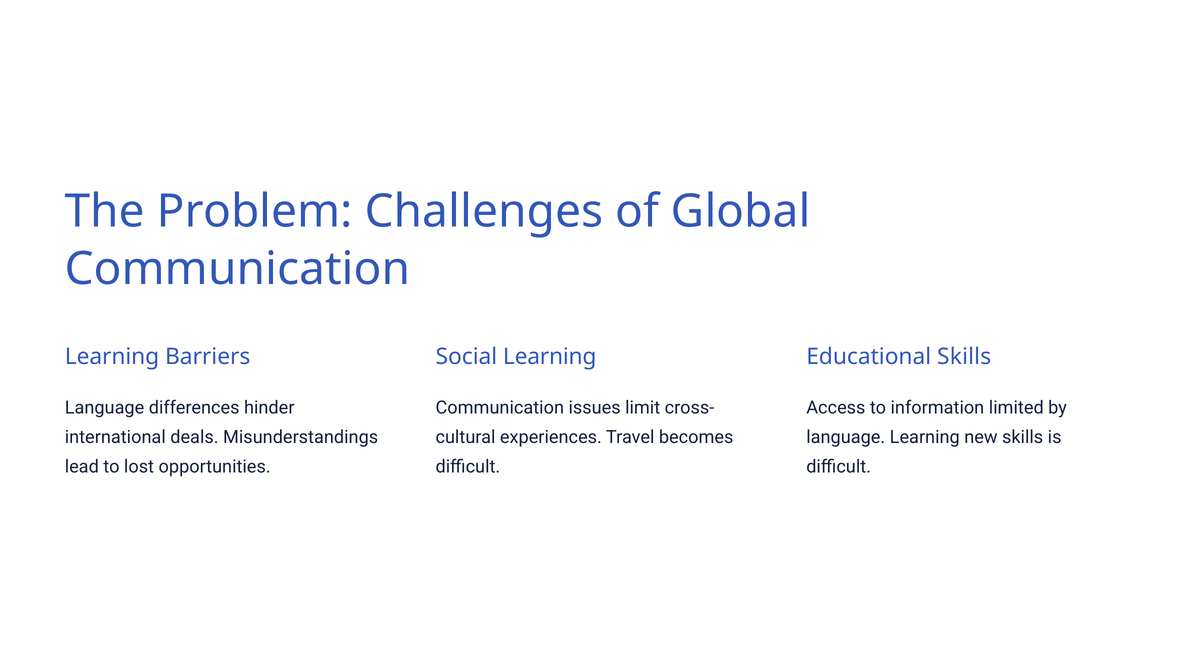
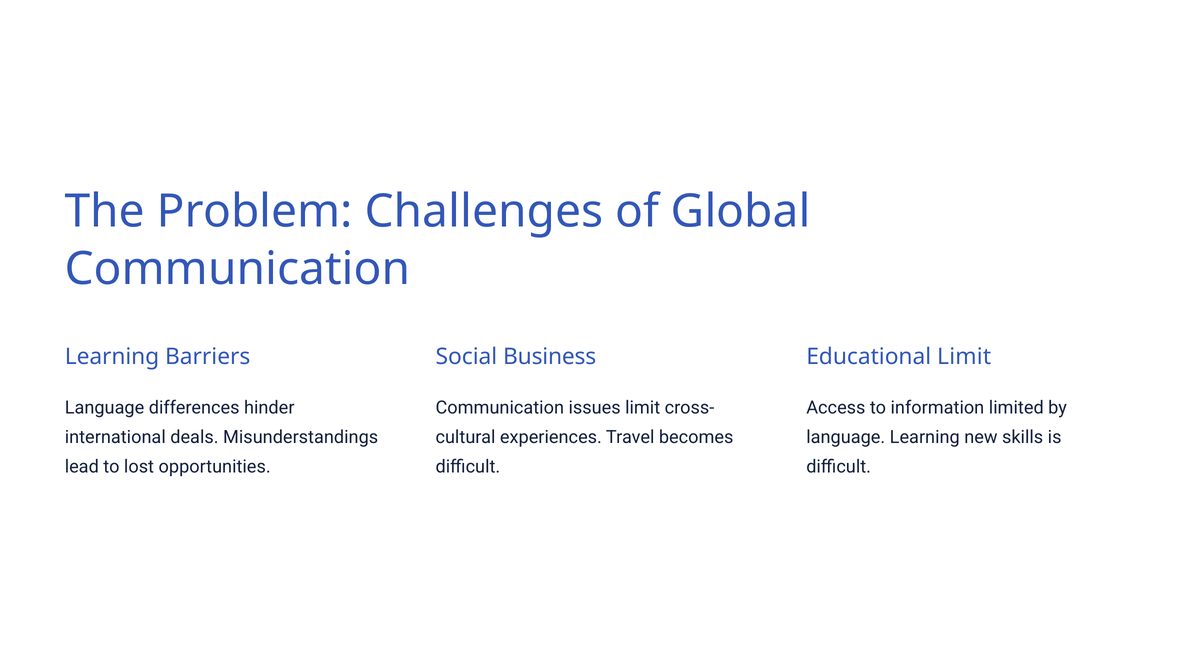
Social Learning: Learning -> Business
Educational Skills: Skills -> Limit
